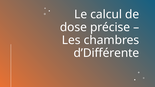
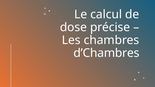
d’Différente: d’Différente -> d’Chambres
